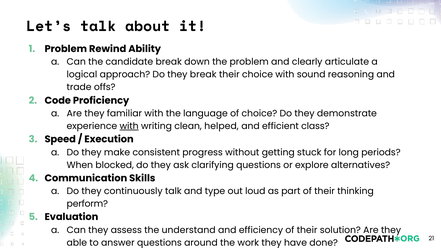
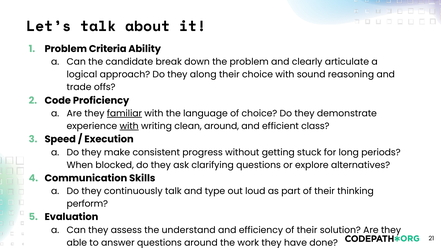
Rewind: Rewind -> Criteria
they break: break -> along
familiar underline: none -> present
clean helped: helped -> around
